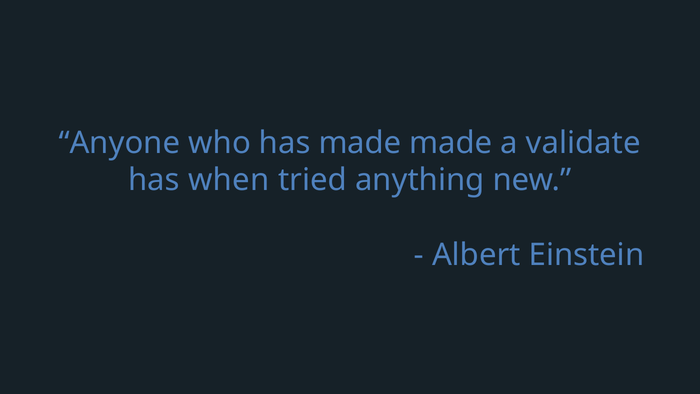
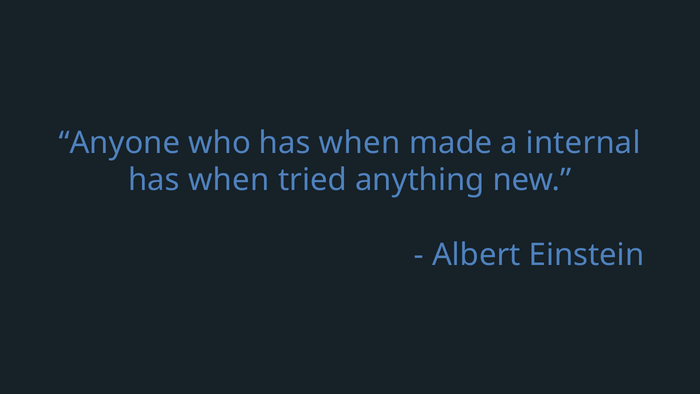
who has made: made -> when
validate: validate -> internal
